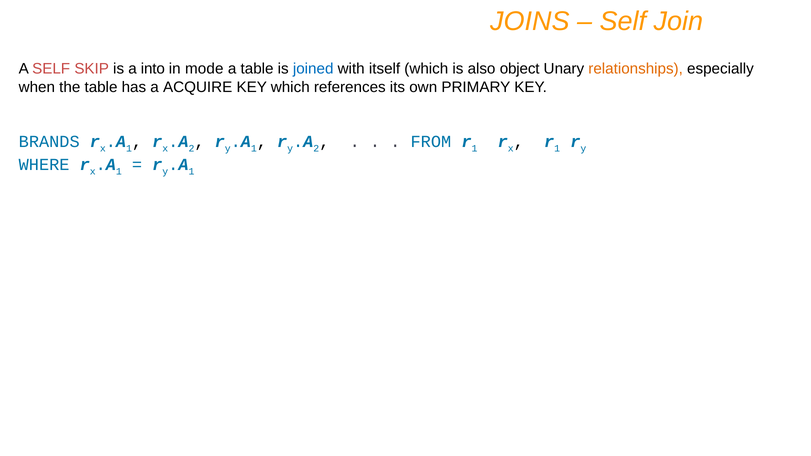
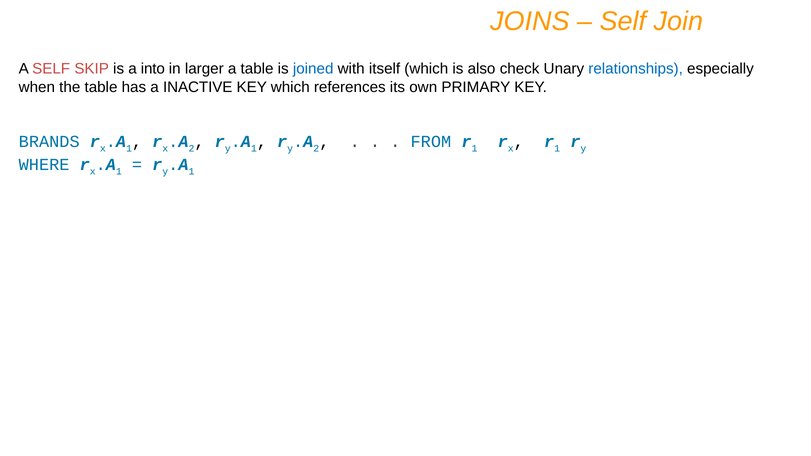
mode: mode -> larger
object: object -> check
relationships colour: orange -> blue
ACQUIRE: ACQUIRE -> INACTIVE
